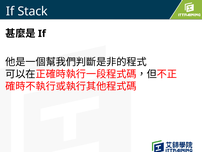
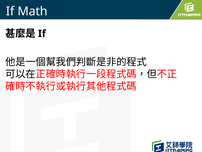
Stack: Stack -> Math
